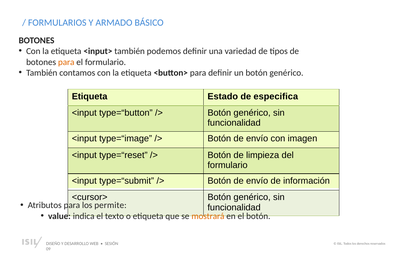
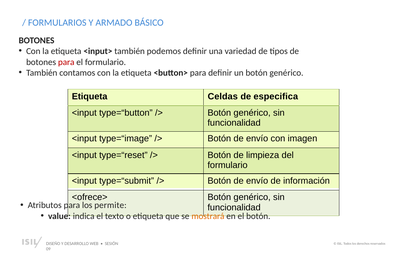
para at (66, 62) colour: orange -> red
Estado: Estado -> Celdas
<cursor>: <cursor> -> <ofrece>
